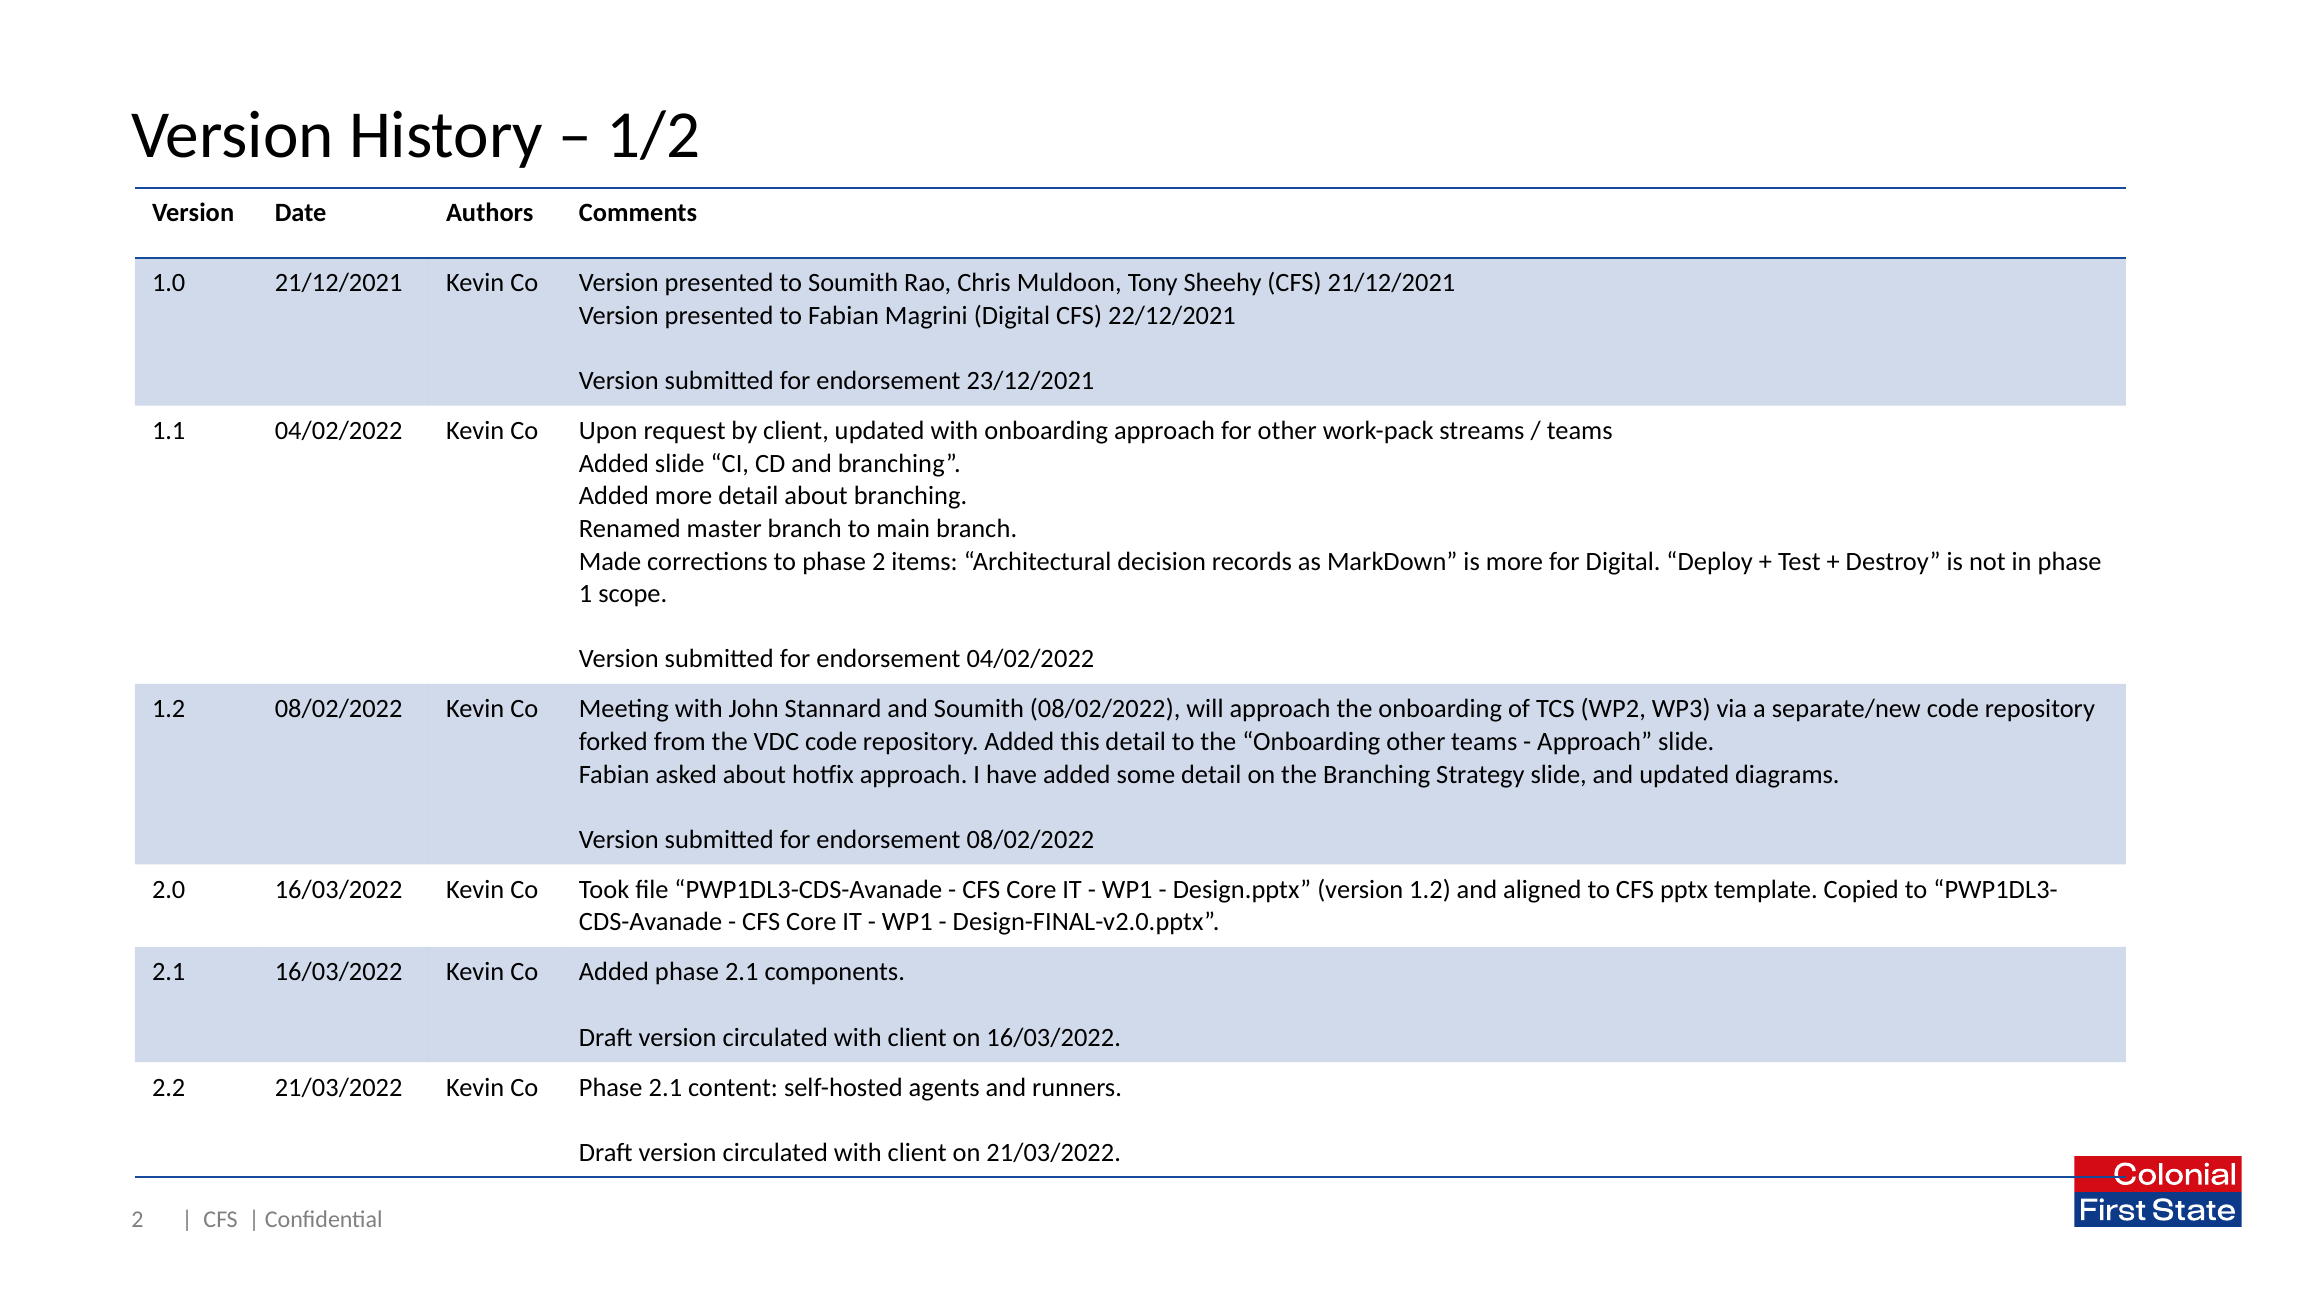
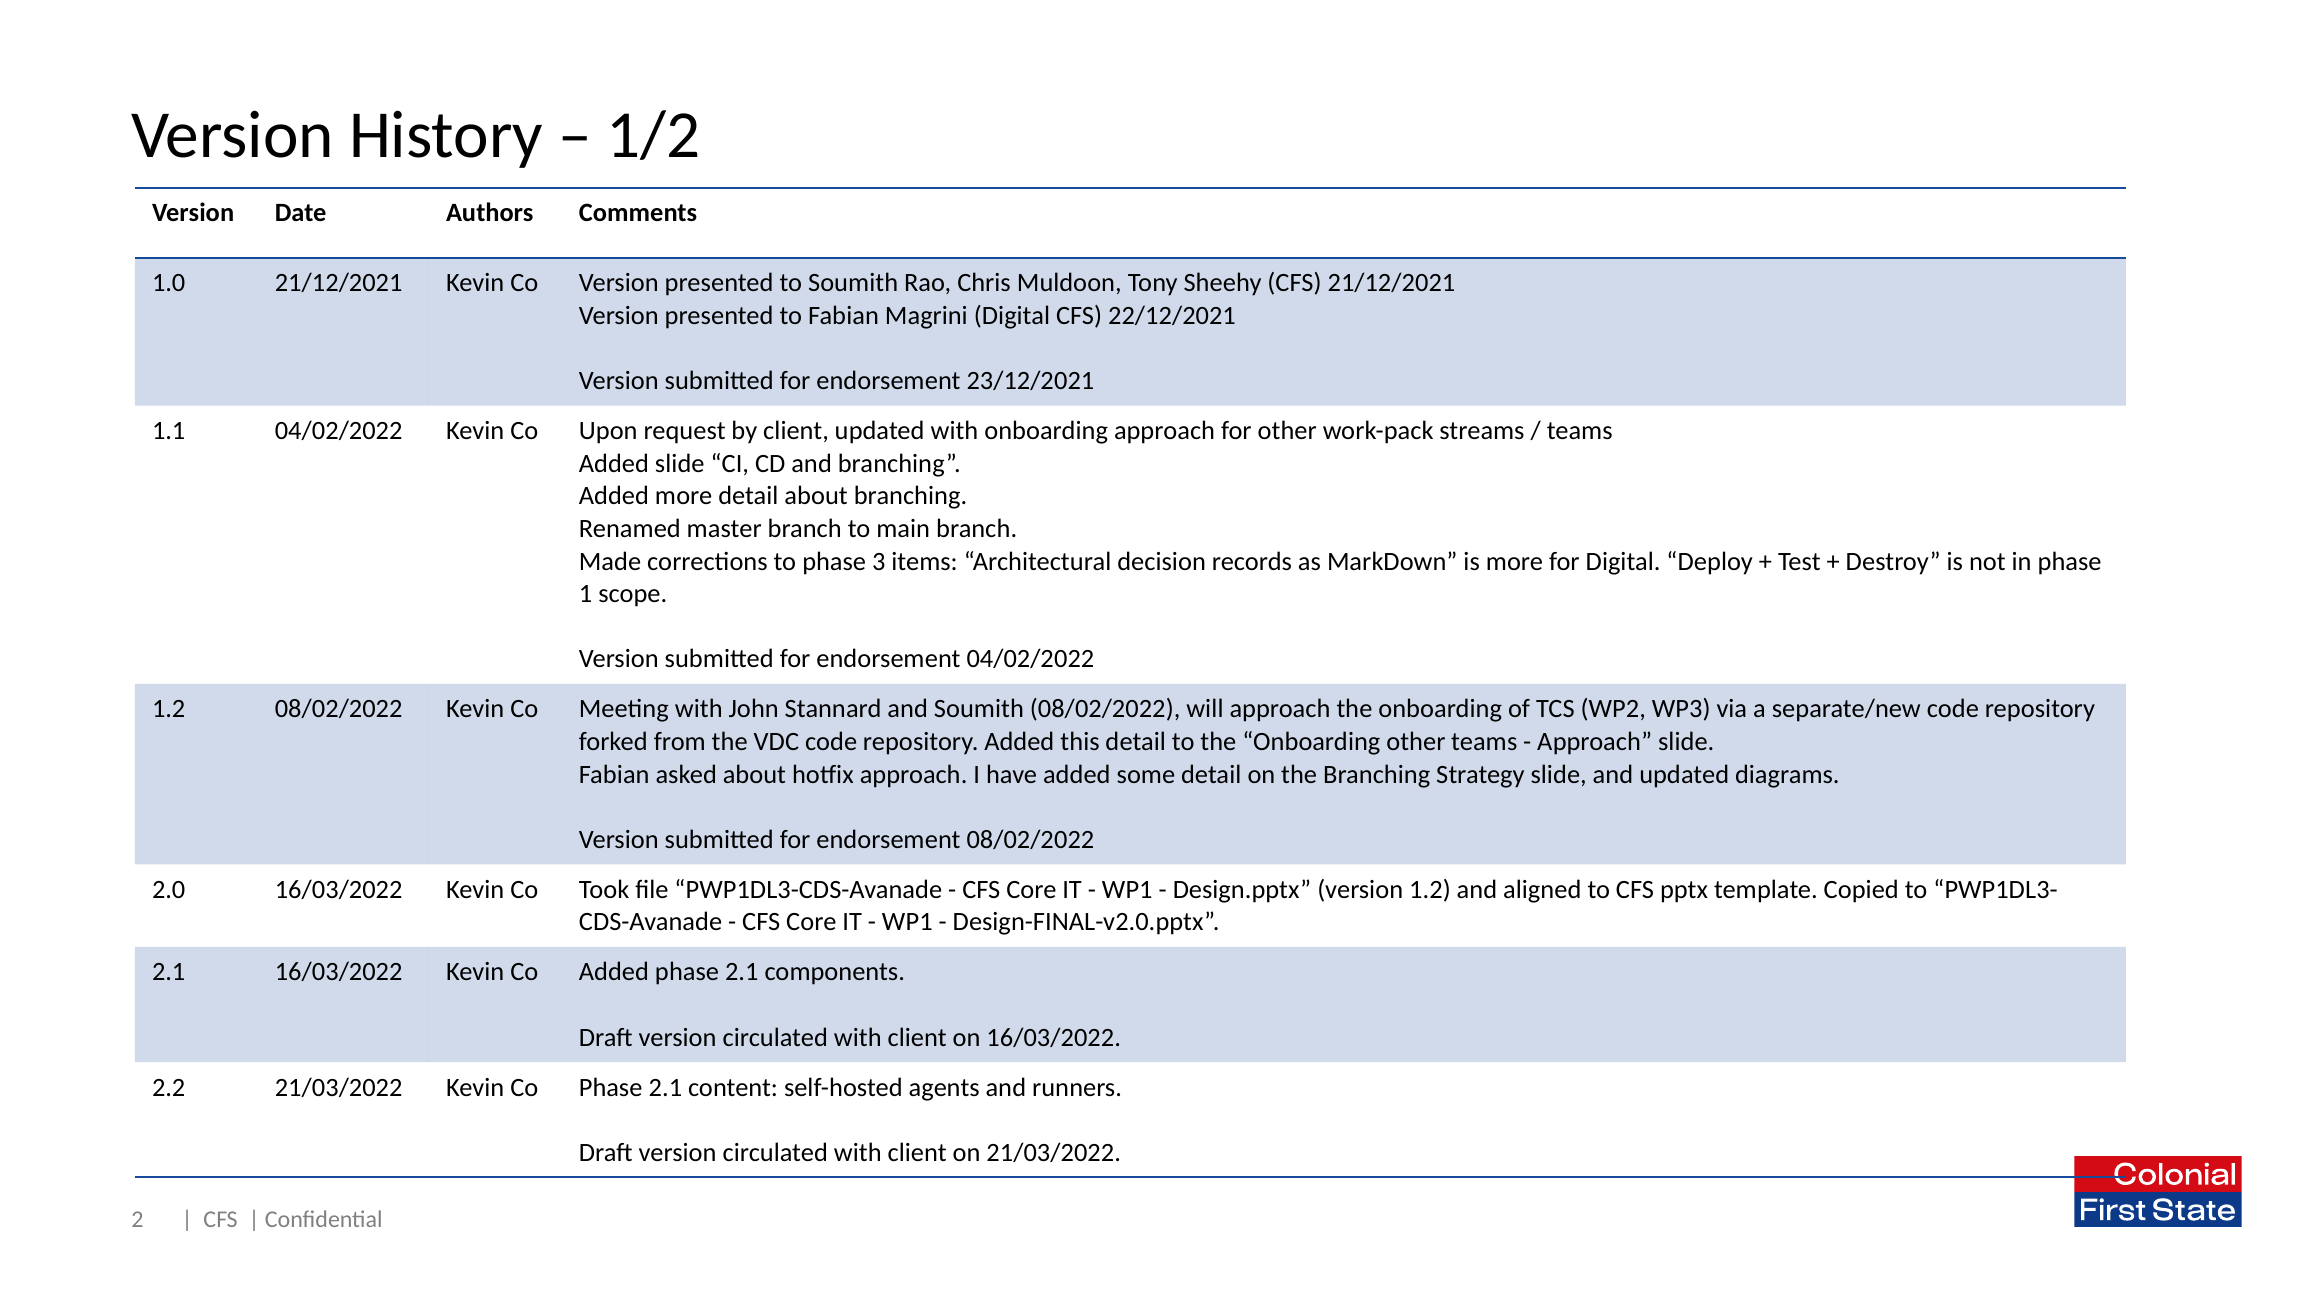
phase 2: 2 -> 3
